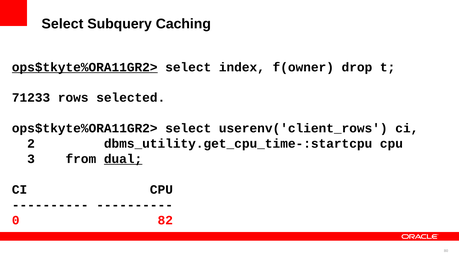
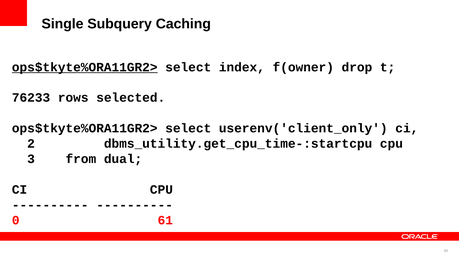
Select at (62, 24): Select -> Single
71233: 71233 -> 76233
userenv('client_rows: userenv('client_rows -> userenv('client_only
dual underline: present -> none
82: 82 -> 61
